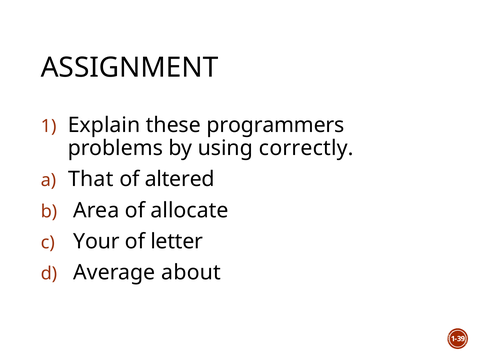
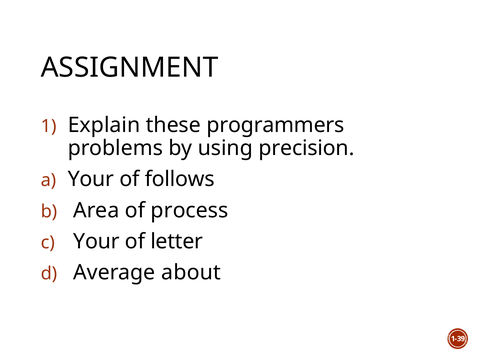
correctly: correctly -> precision
That at (91, 179): That -> Your
altered: altered -> follows
allocate: allocate -> process
